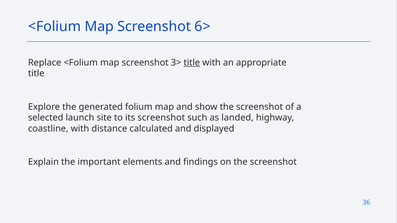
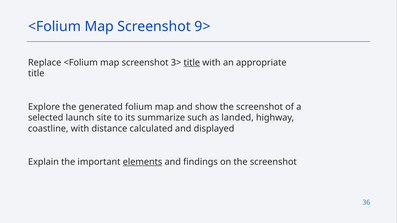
6>: 6> -> 9>
its screenshot: screenshot -> summarize
elements underline: none -> present
